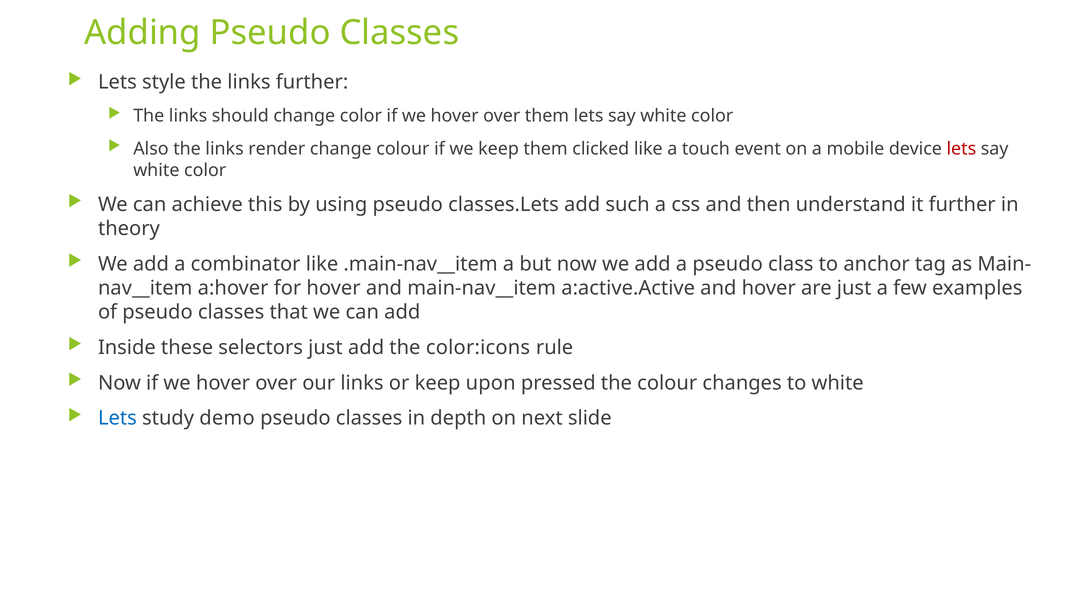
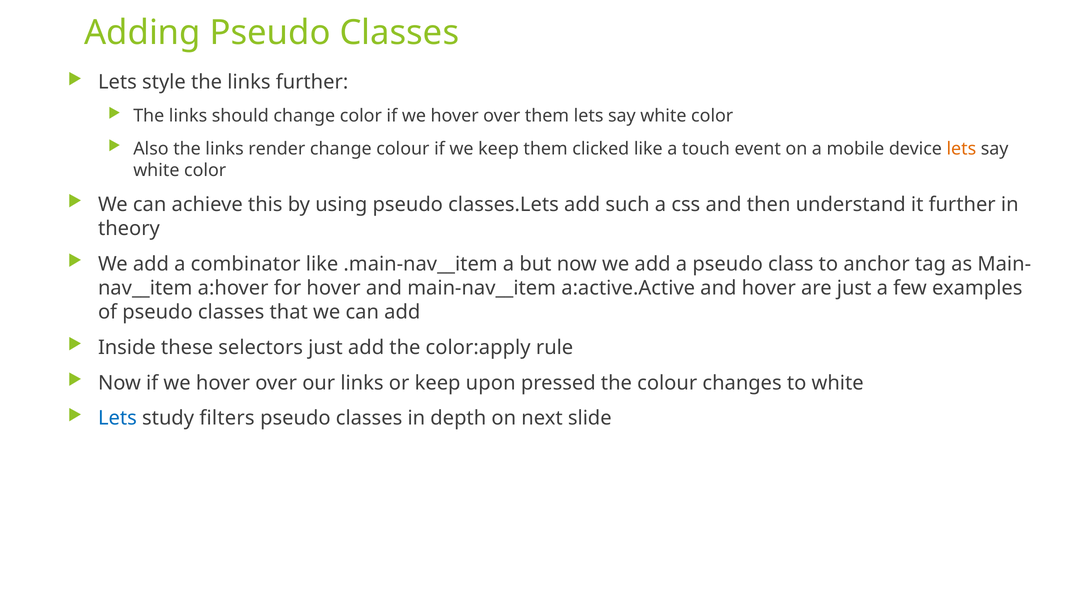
lets at (961, 149) colour: red -> orange
color:icons: color:icons -> color:apply
demo: demo -> filters
